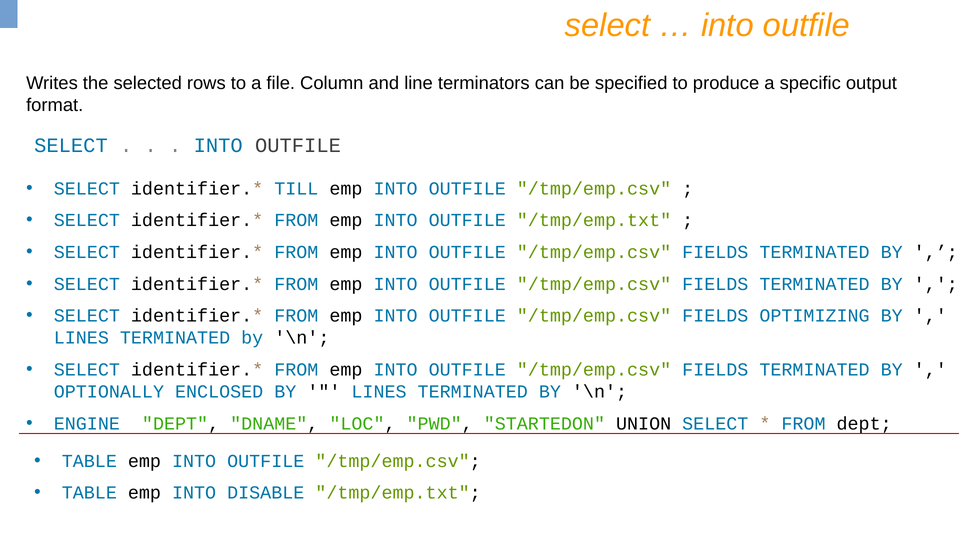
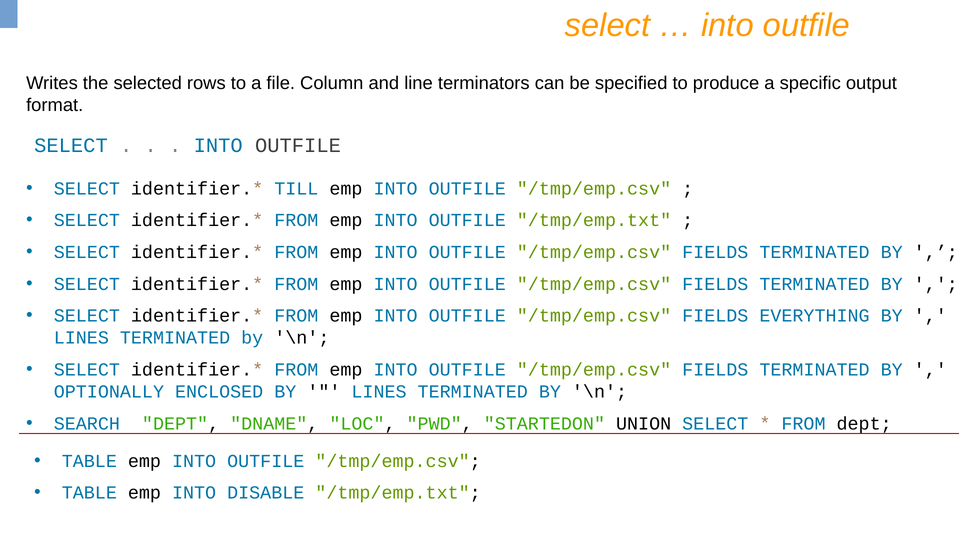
OPTIMIZING: OPTIMIZING -> EVERYTHING
ENGINE: ENGINE -> SEARCH
